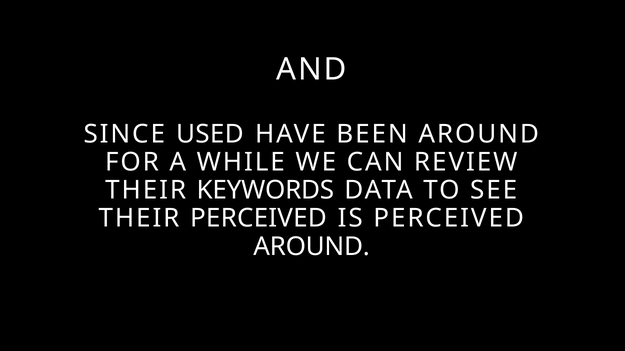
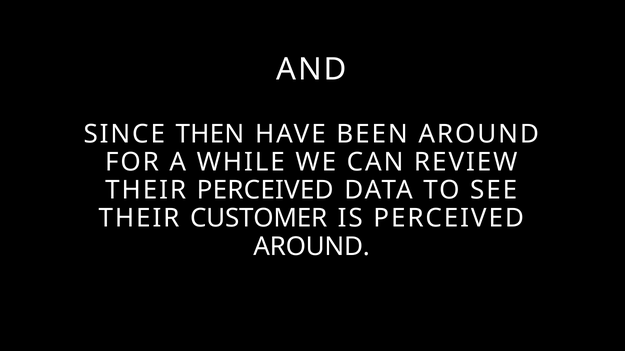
USED: USED -> THEN
THEIR KEYWORDS: KEYWORDS -> PERCEIVED
THEIR PERCEIVED: PERCEIVED -> CUSTOMER
